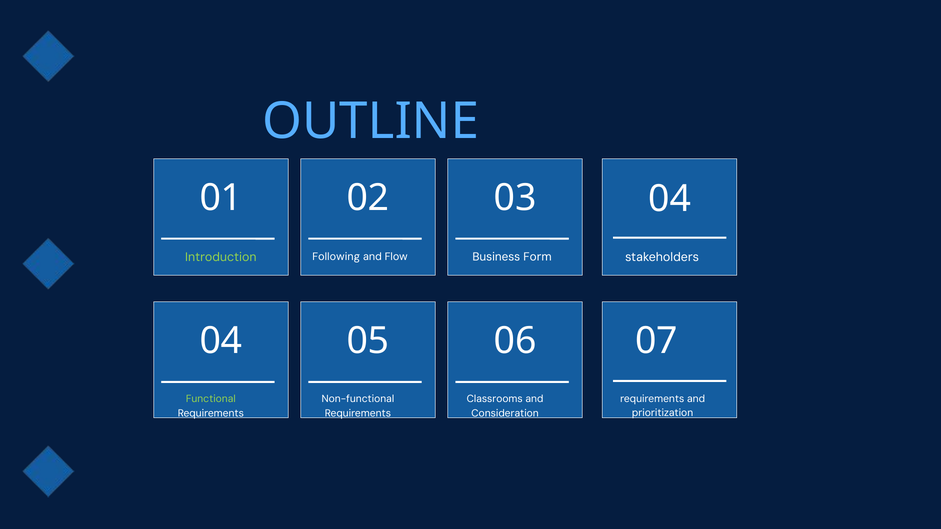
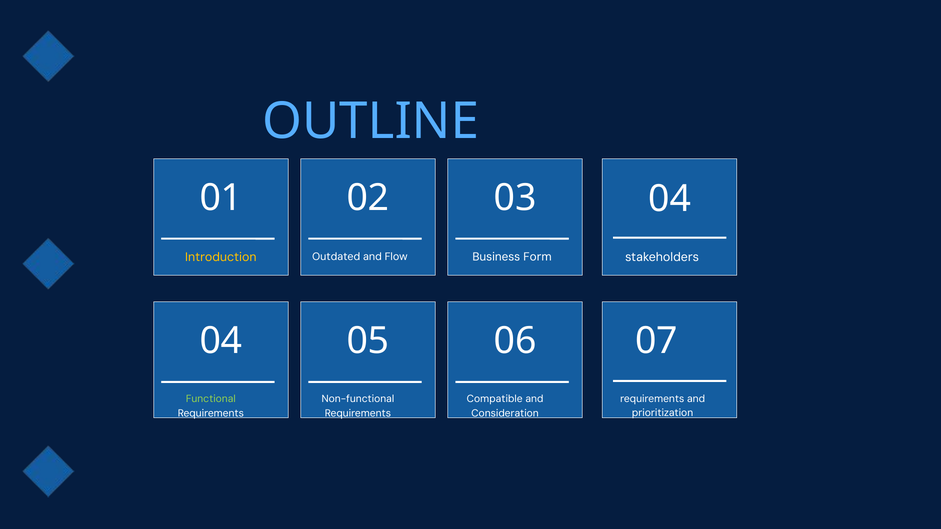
Introduction colour: light green -> yellow
Following: Following -> Outdated
Classrooms: Classrooms -> Compatible
